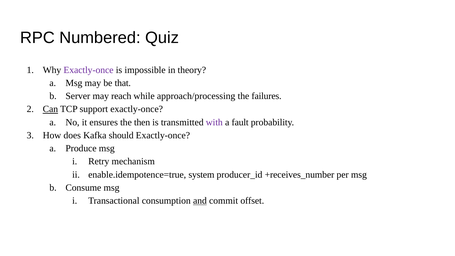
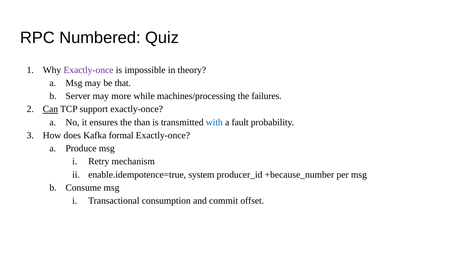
reach: reach -> more
approach/processing: approach/processing -> machines/processing
then: then -> than
with colour: purple -> blue
should: should -> formal
+receives_number: +receives_number -> +because_number
and underline: present -> none
